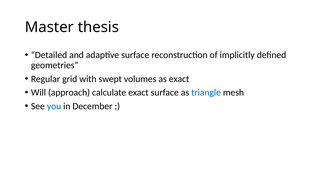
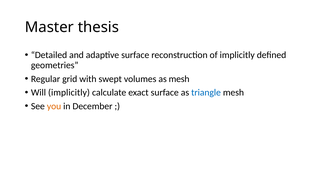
as exact: exact -> mesh
Will approach: approach -> implicitly
you colour: blue -> orange
